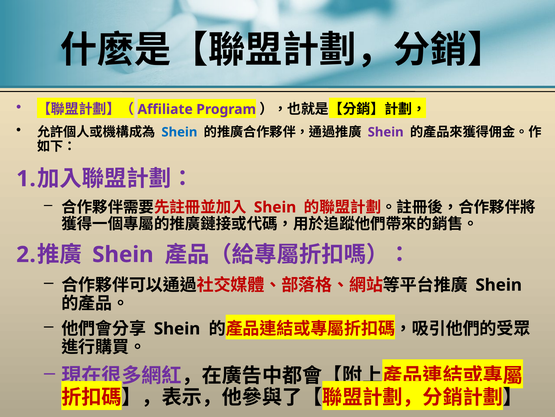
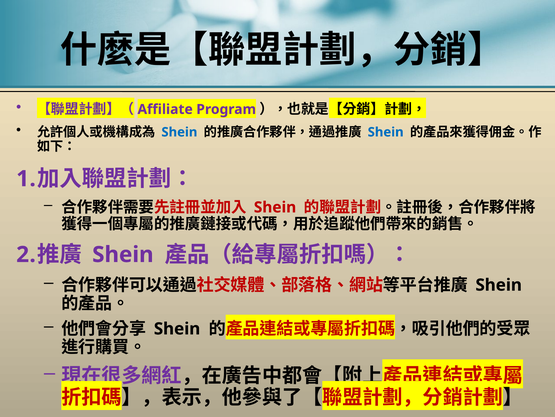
Shein at (386, 132) colour: purple -> blue
